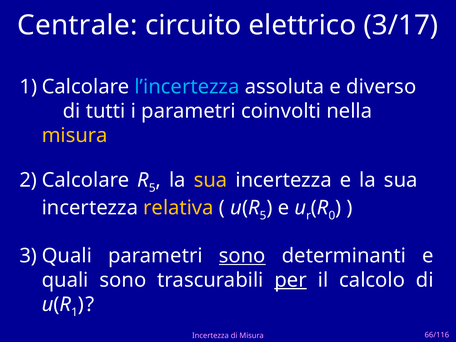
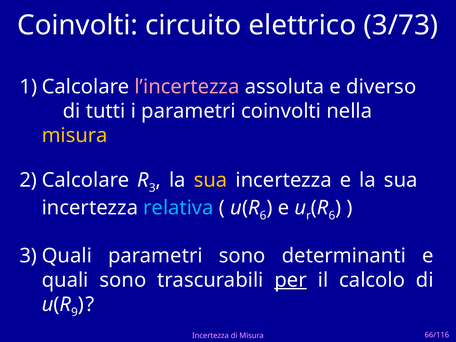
Centrale at (77, 25): Centrale -> Coinvolti
3/17: 3/17 -> 3/73
l’incertezza colour: light blue -> pink
5 at (152, 188): 5 -> 3
relativa colour: yellow -> light blue
5 at (263, 216): 5 -> 6
0 at (332, 216): 0 -> 6
sono at (242, 256) underline: present -> none
1: 1 -> 9
